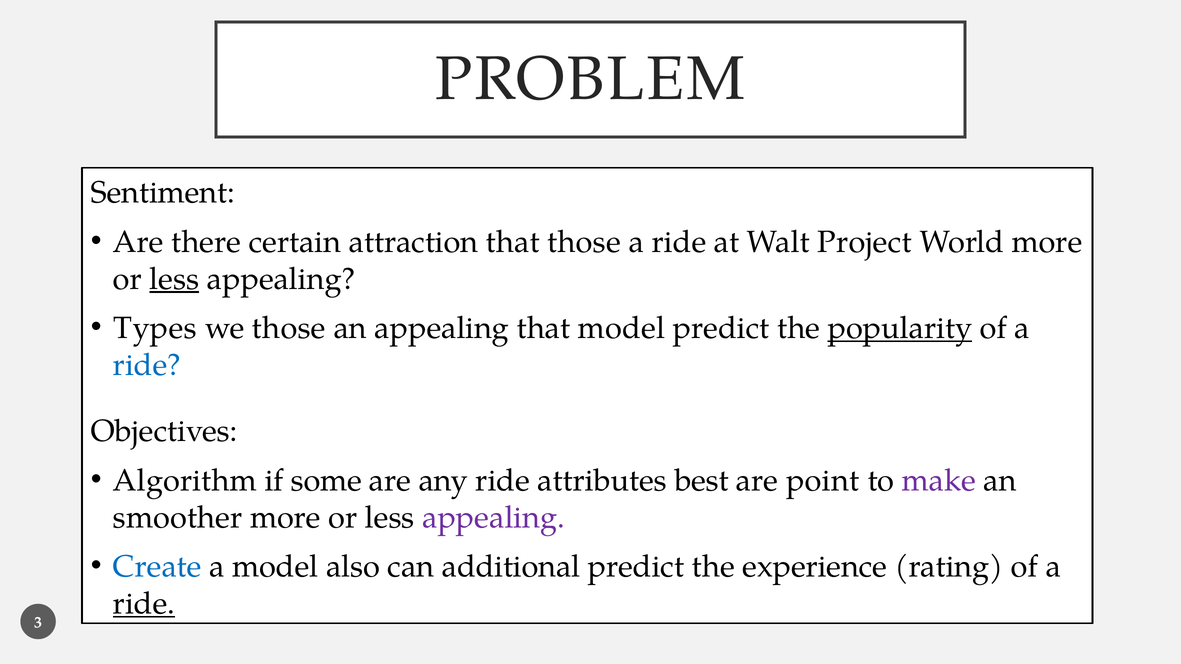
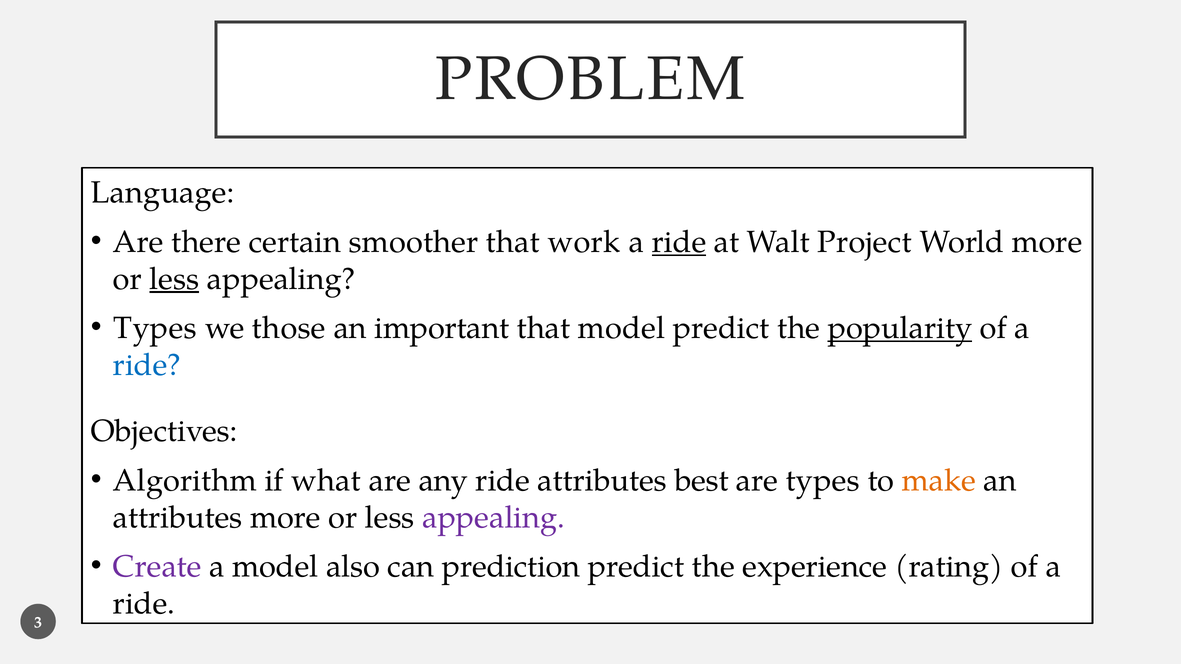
Sentiment: Sentiment -> Language
attraction: attraction -> smoother
that those: those -> work
ride at (679, 242) underline: none -> present
an appealing: appealing -> important
some: some -> what
are point: point -> types
make colour: purple -> orange
smoother at (178, 518): smoother -> attributes
Create colour: blue -> purple
additional: additional -> prediction
ride at (144, 604) underline: present -> none
